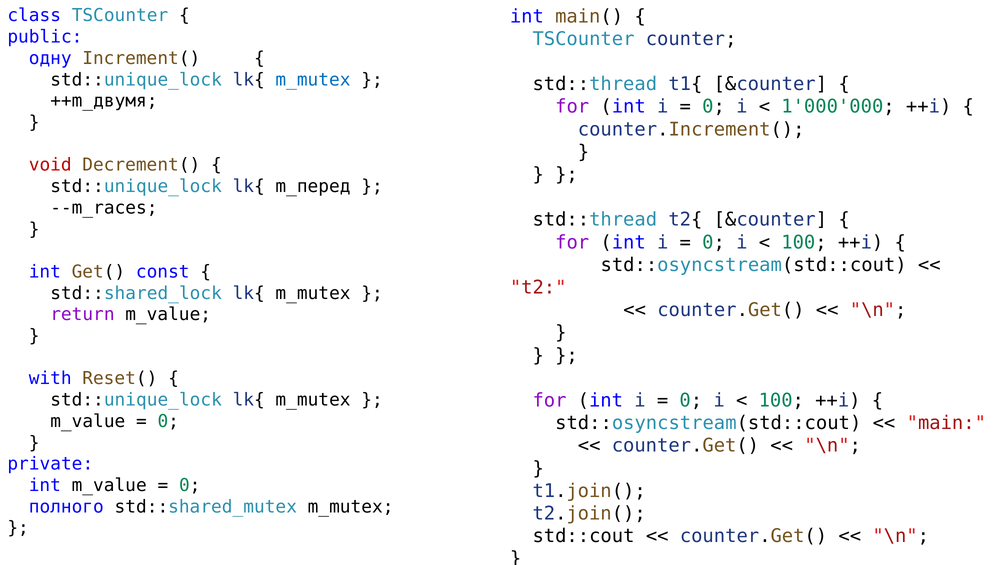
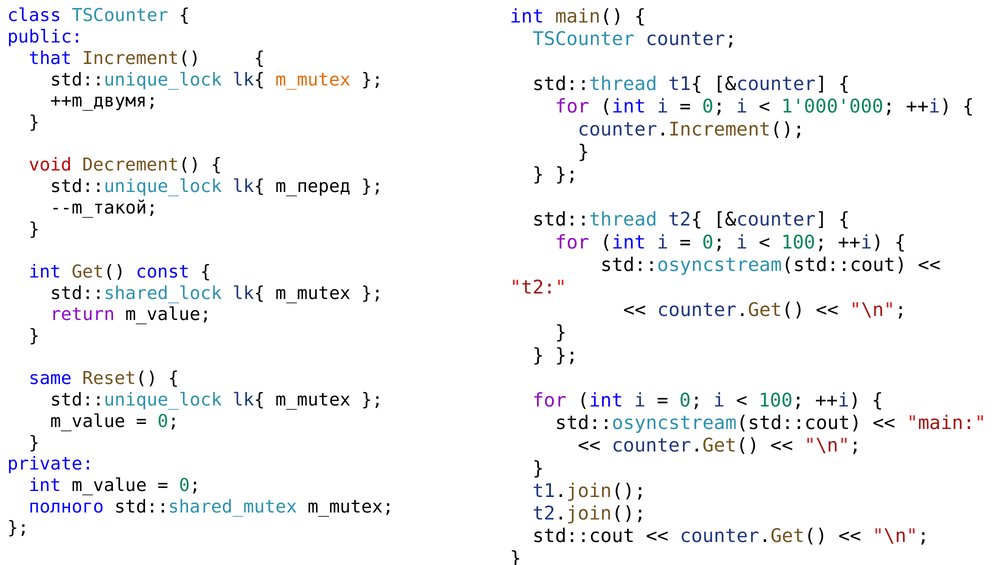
одну: одну -> that
m_mutex at (313, 80) colour: blue -> orange
--m_races: --m_races -> --m_такой
with: with -> same
